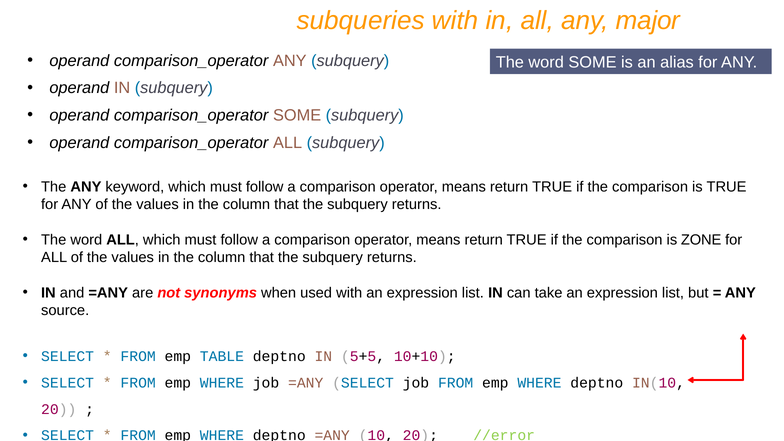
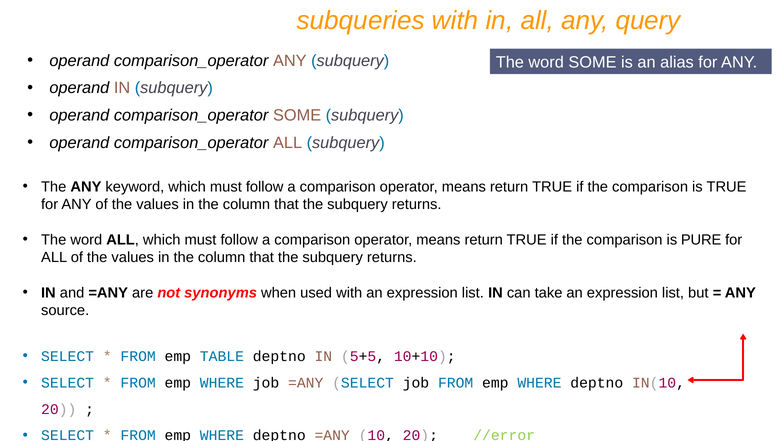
major: major -> query
ZONE: ZONE -> PURE
